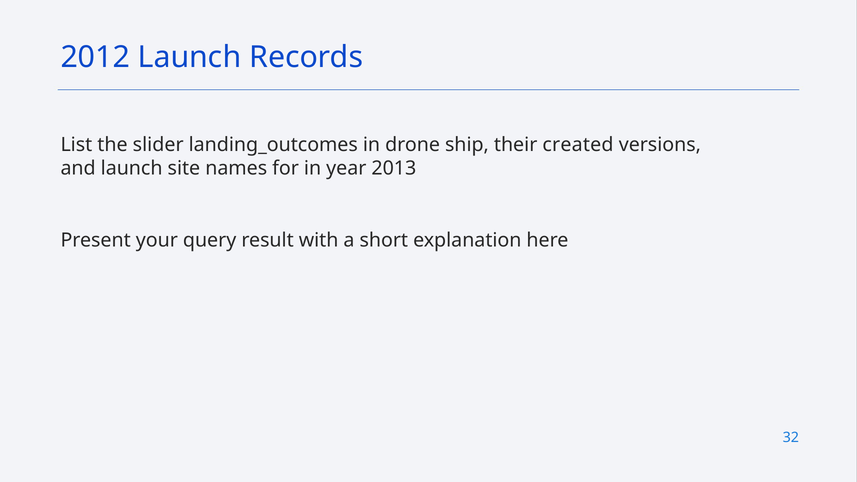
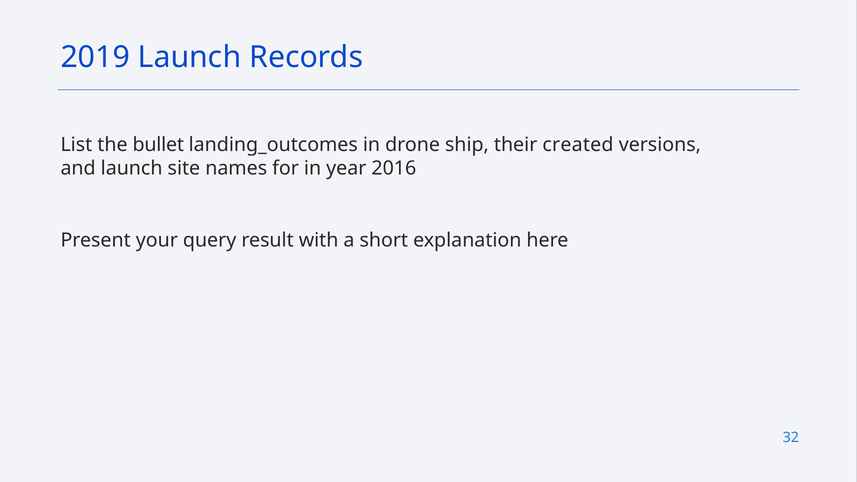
2012: 2012 -> 2019
slider: slider -> bullet
2013: 2013 -> 2016
